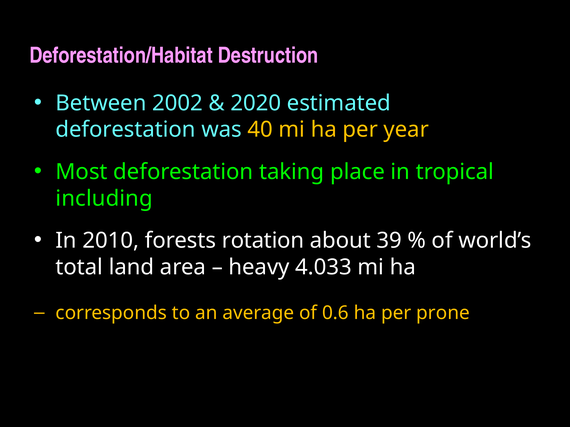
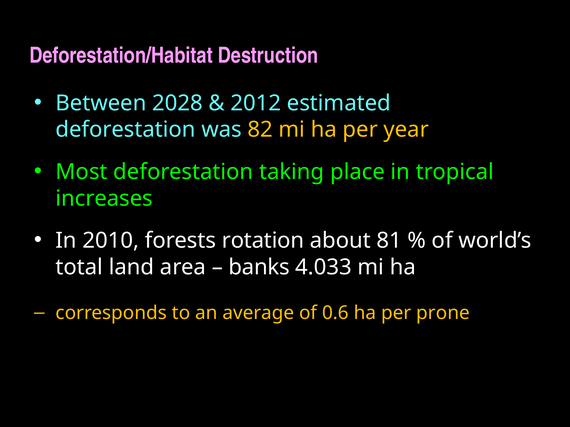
2002: 2002 -> 2028
2020: 2020 -> 2012
40: 40 -> 82
including: including -> increases
39: 39 -> 81
heavy: heavy -> banks
